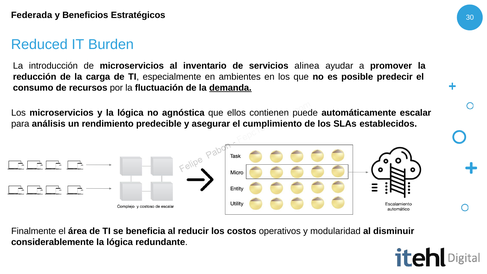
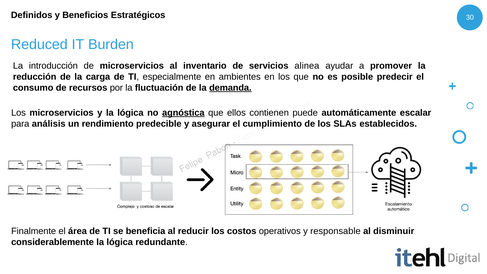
Federada: Federada -> Definidos
agnóstica underline: none -> present
modularidad: modularidad -> responsable
